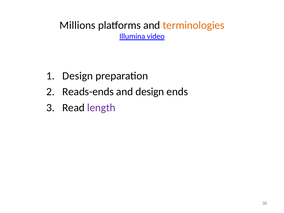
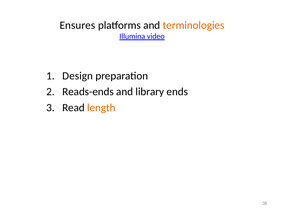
Millions: Millions -> Ensures
and design: design -> library
length colour: purple -> orange
